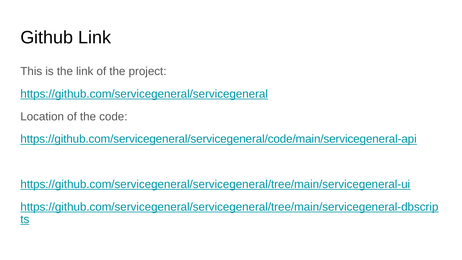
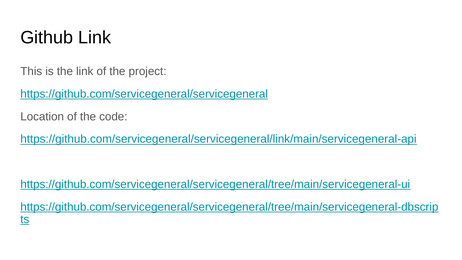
https://github.com/servicegeneral/servicegeneral/code/main/servicegeneral-api: https://github.com/servicegeneral/servicegeneral/code/main/servicegeneral-api -> https://github.com/servicegeneral/servicegeneral/link/main/servicegeneral-api
